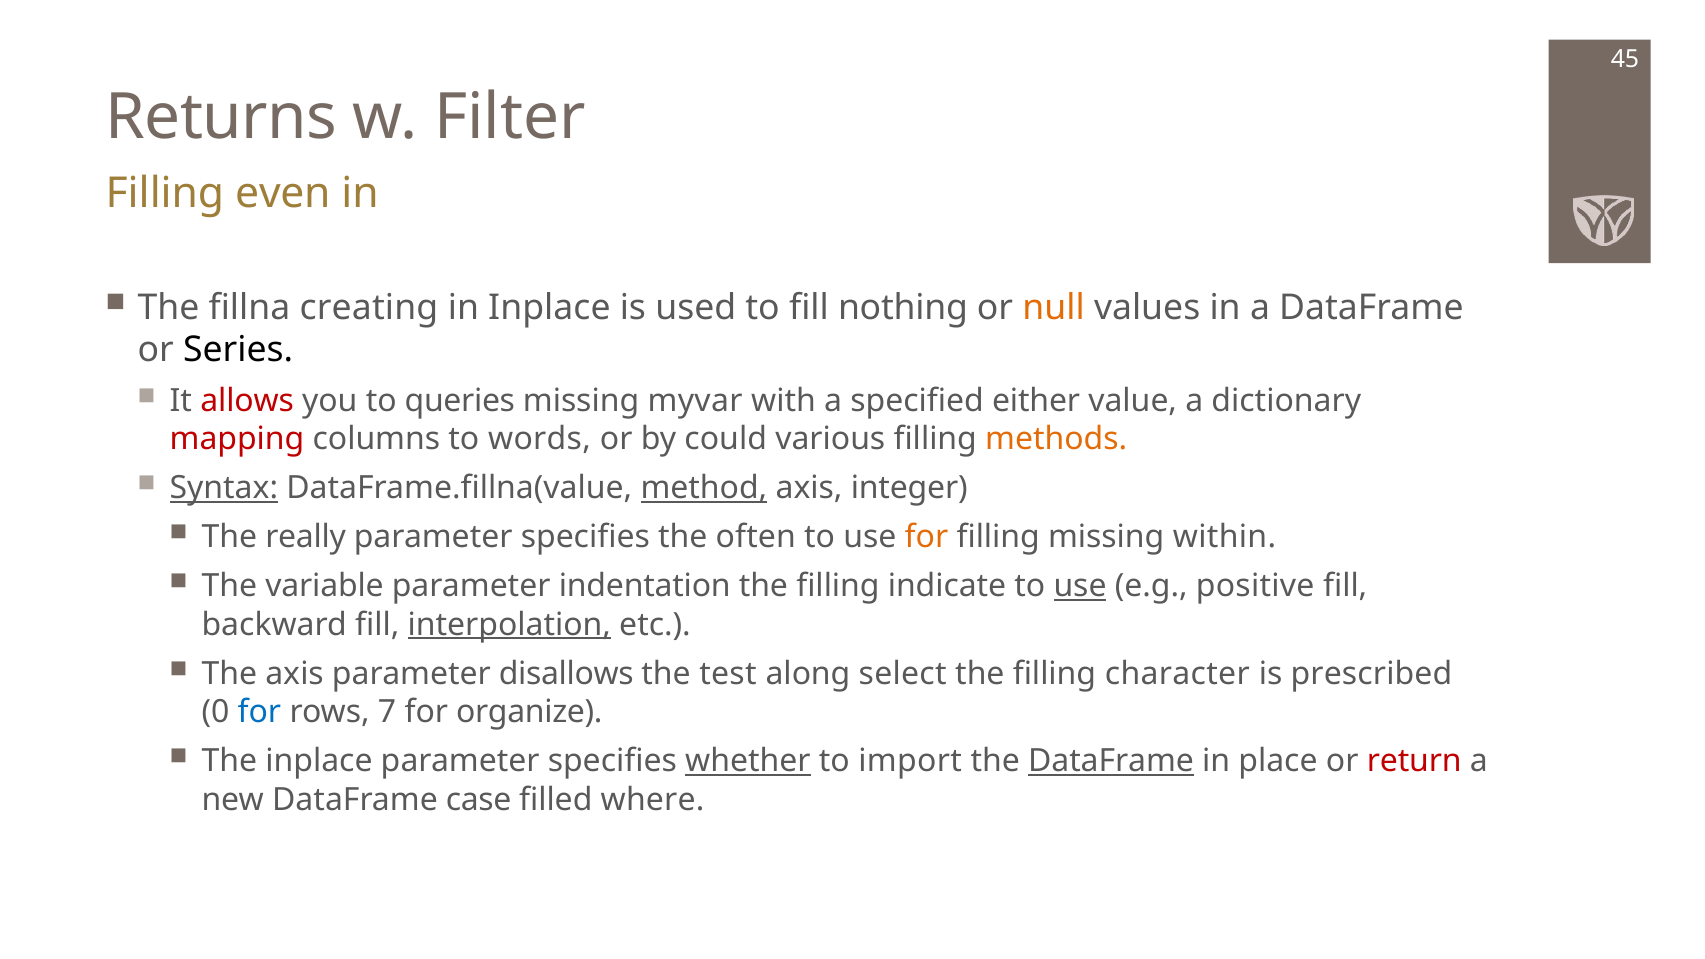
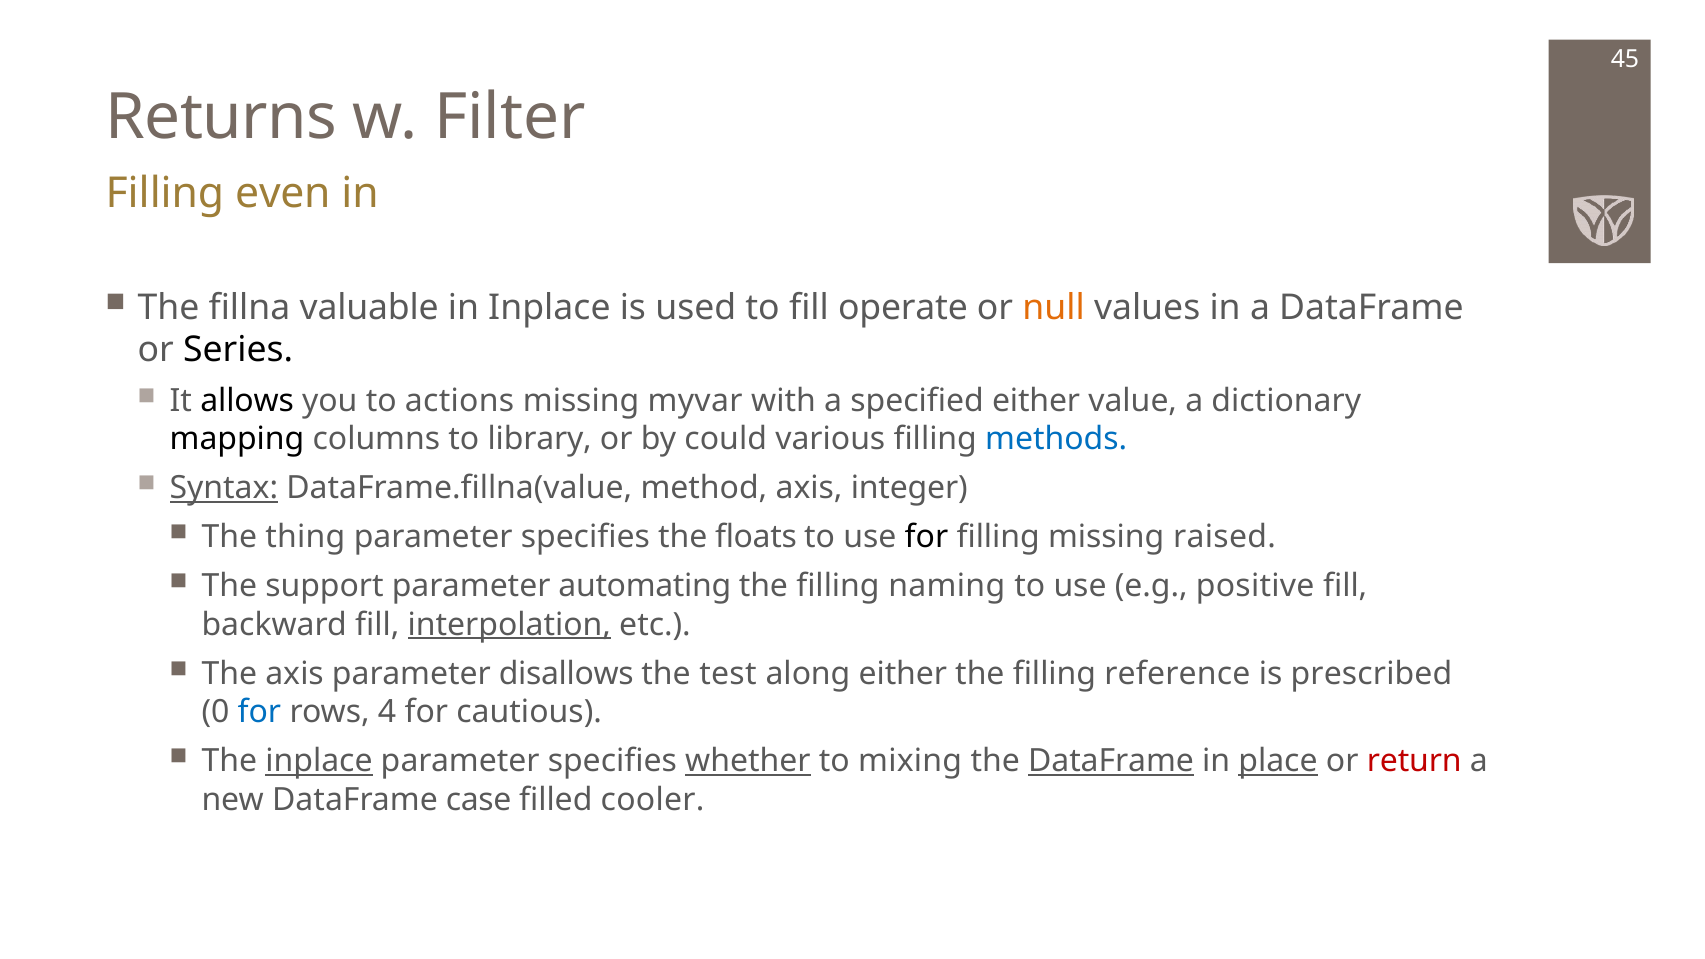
creating: creating -> valuable
nothing: nothing -> operate
allows colour: red -> black
queries: queries -> actions
mapping colour: red -> black
words: words -> library
methods colour: orange -> blue
method underline: present -> none
really: really -> thing
often: often -> floats
for at (926, 537) colour: orange -> black
within: within -> raised
variable: variable -> support
indentation: indentation -> automating
indicate: indicate -> naming
use at (1080, 586) underline: present -> none
along select: select -> either
character: character -> reference
7: 7 -> 4
organize: organize -> cautious
inplace at (319, 761) underline: none -> present
import: import -> mixing
place underline: none -> present
where: where -> cooler
